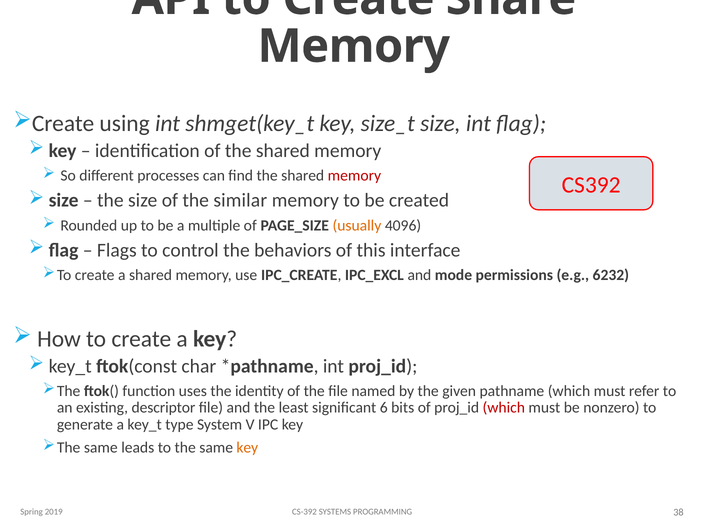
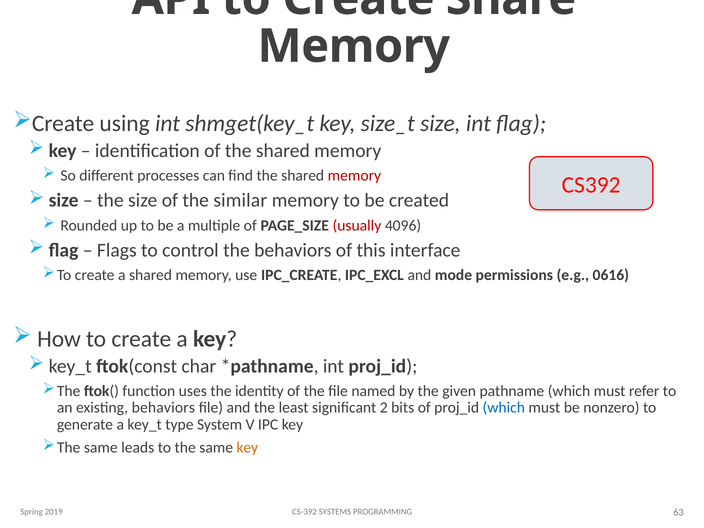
usually colour: orange -> red
6232: 6232 -> 0616
existing descriptor: descriptor -> behaviors
6: 6 -> 2
which at (504, 408) colour: red -> blue
38: 38 -> 63
